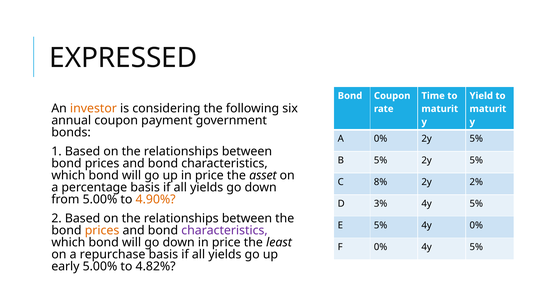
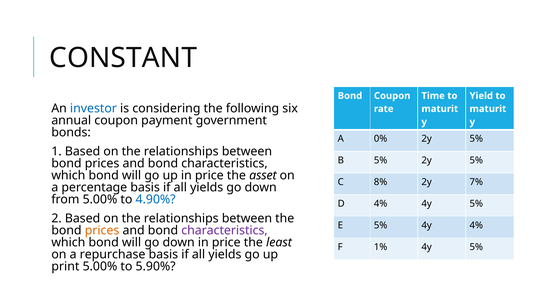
EXPRESSED: EXPRESSED -> CONSTANT
investor colour: orange -> blue
2%: 2% -> 7%
4.90% colour: orange -> blue
D 3%: 3% -> 4%
4y 0%: 0% -> 4%
F 0%: 0% -> 1%
early: early -> print
4.82%: 4.82% -> 5.90%
